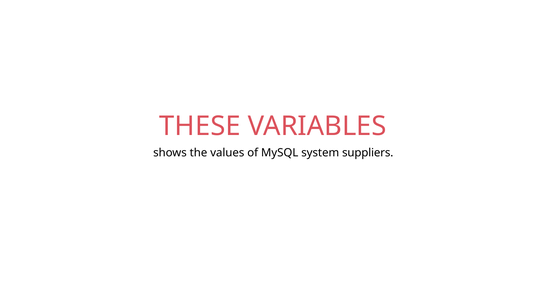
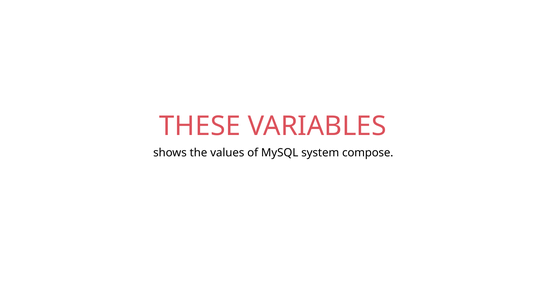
suppliers: suppliers -> compose
